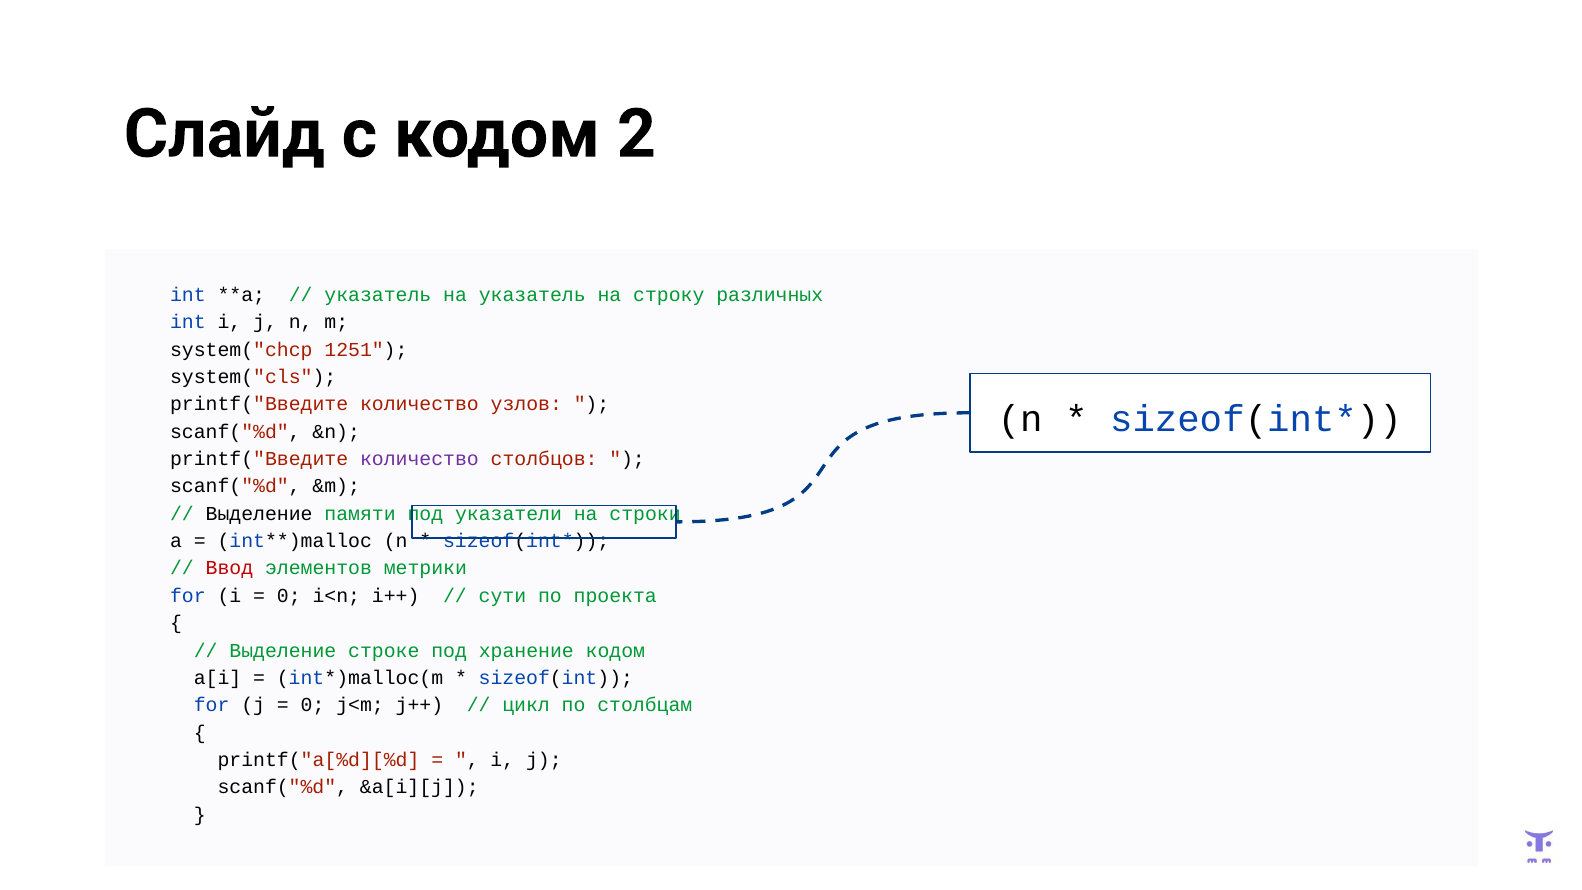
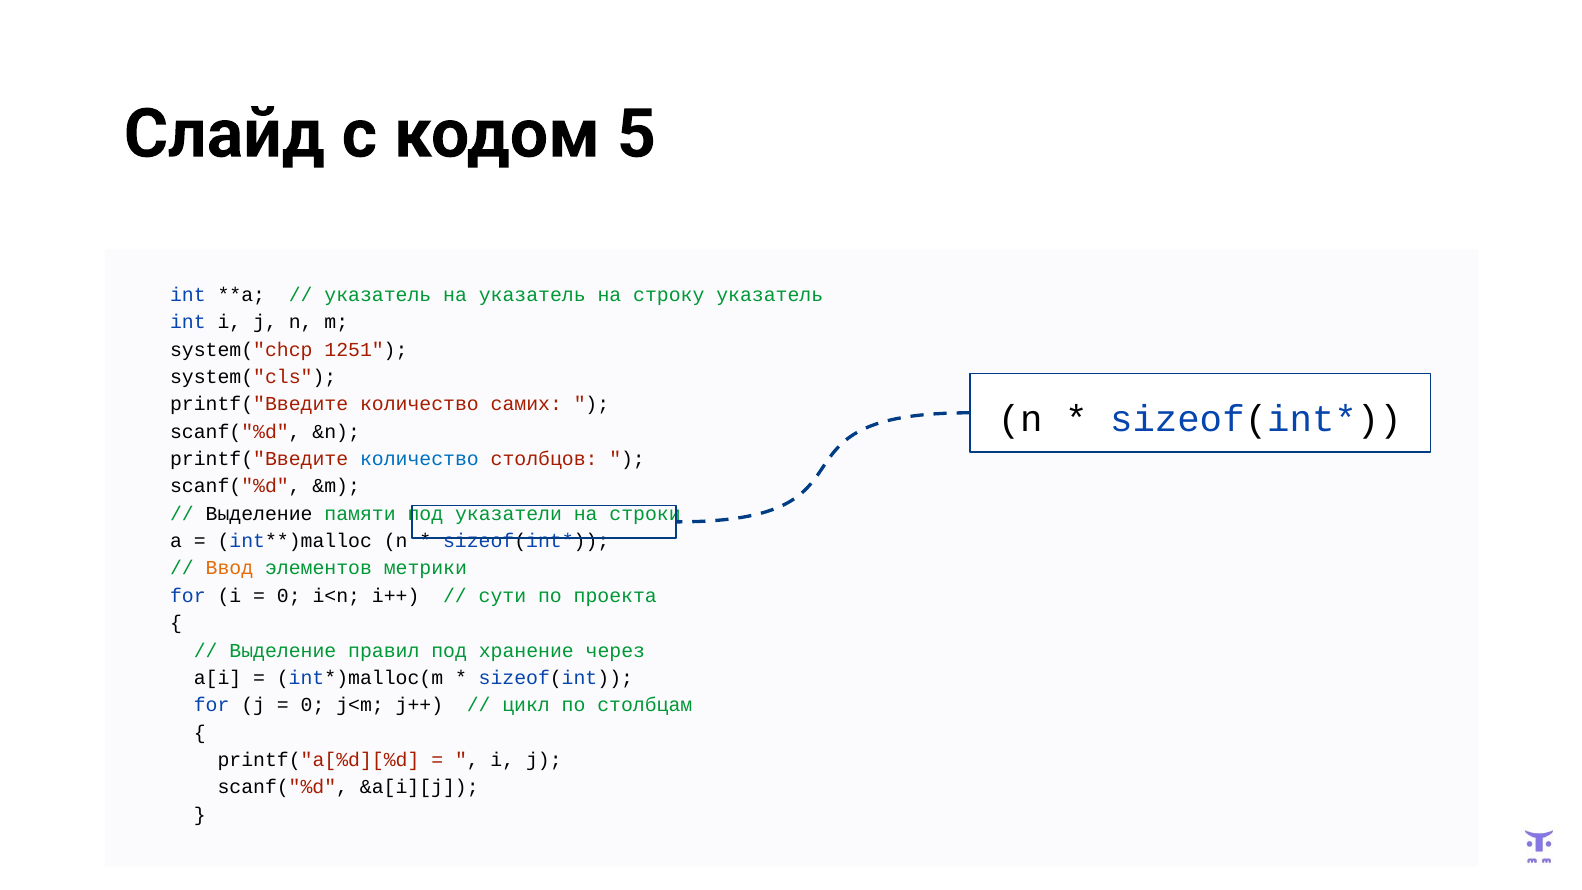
2: 2 -> 5
строку различных: различных -> указатель
узлов: узлов -> самих
количество at (419, 459) colour: purple -> blue
Ввод colour: red -> orange
строке: строке -> правил
хранение кодом: кодом -> через
